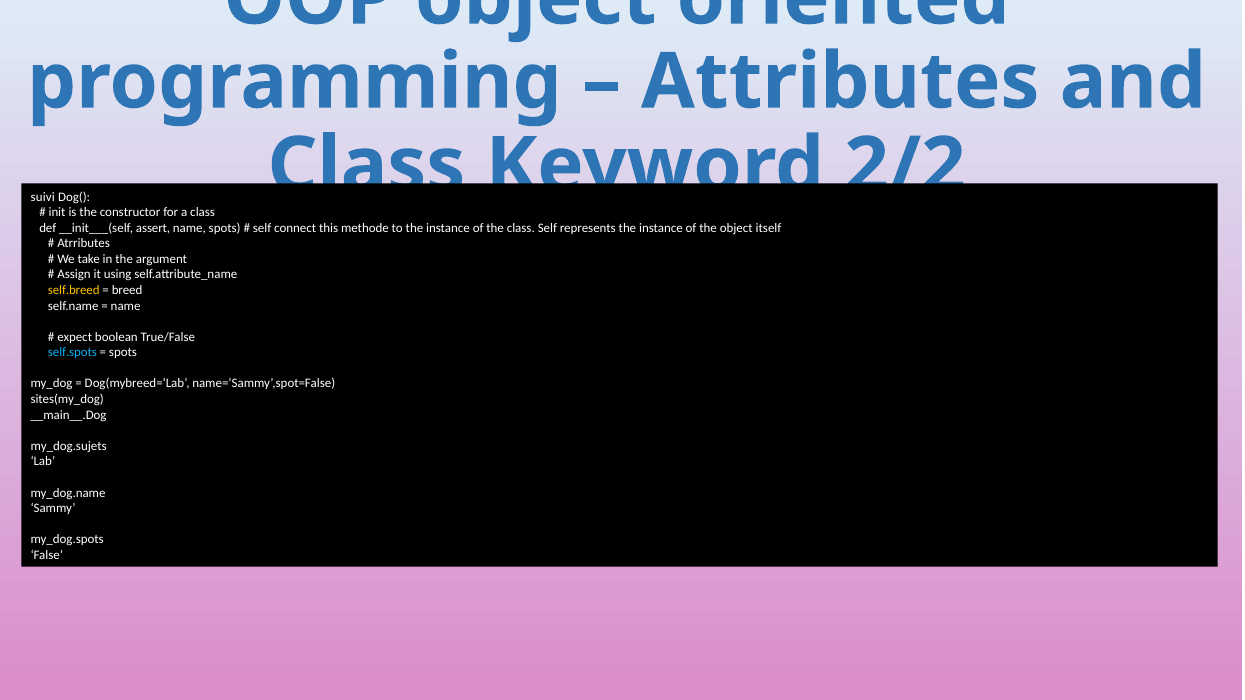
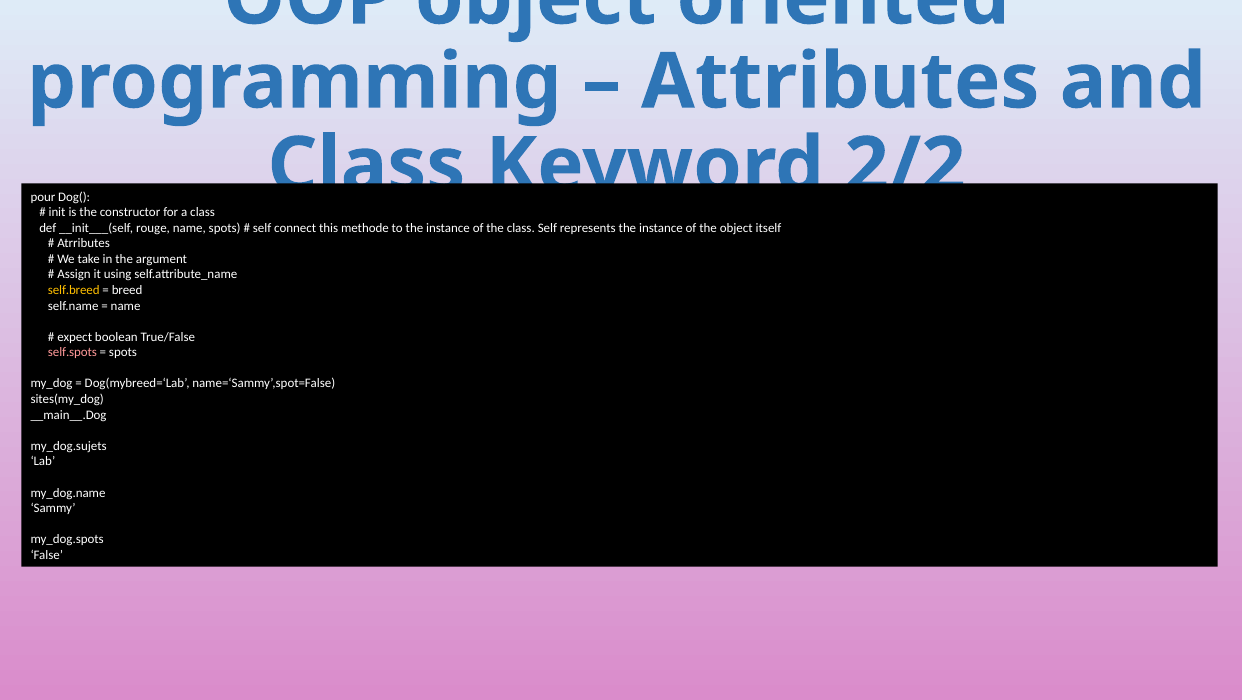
suivi: suivi -> pour
assert: assert -> rouge
self.spots colour: light blue -> pink
